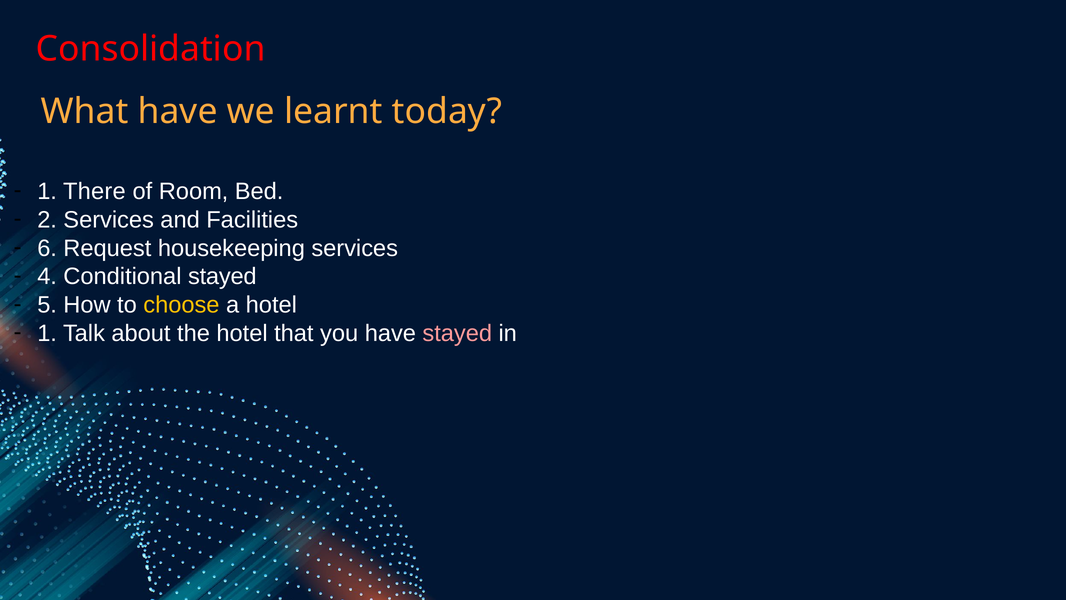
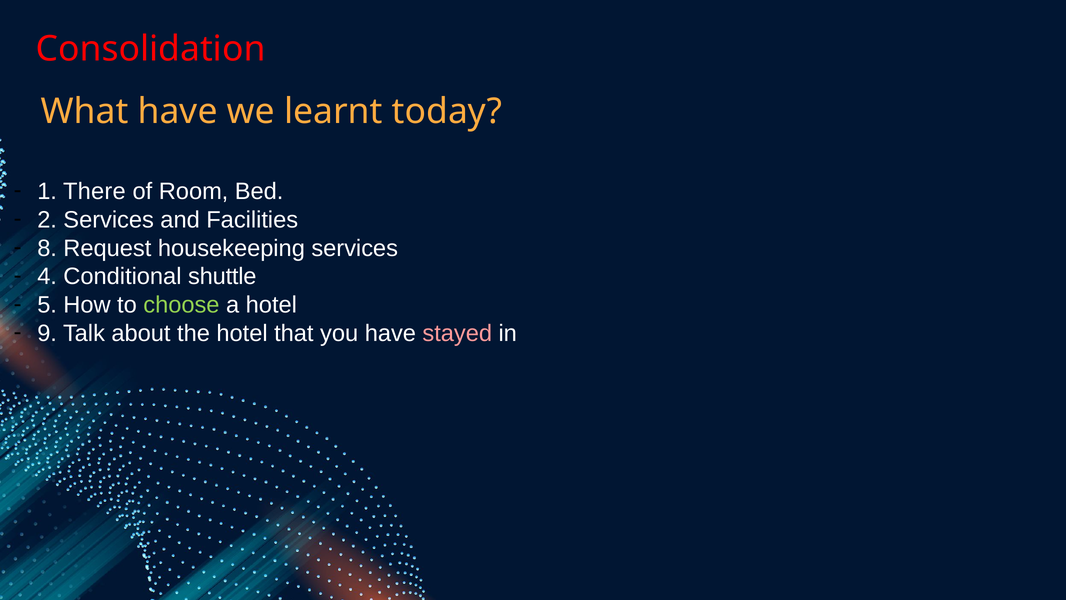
6: 6 -> 8
Conditional stayed: stayed -> shuttle
choose colour: yellow -> light green
1 at (47, 333): 1 -> 9
